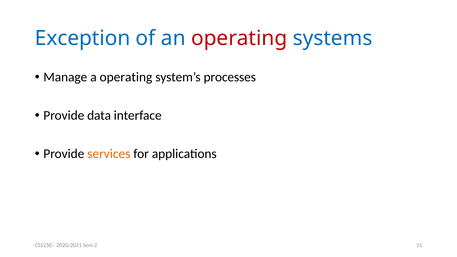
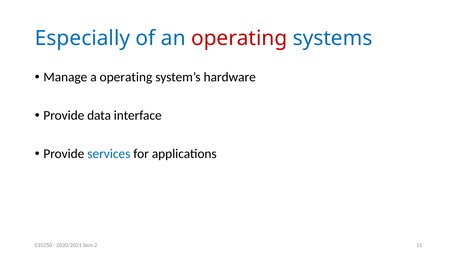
Exception: Exception -> Especially
processes: processes -> hardware
services colour: orange -> blue
